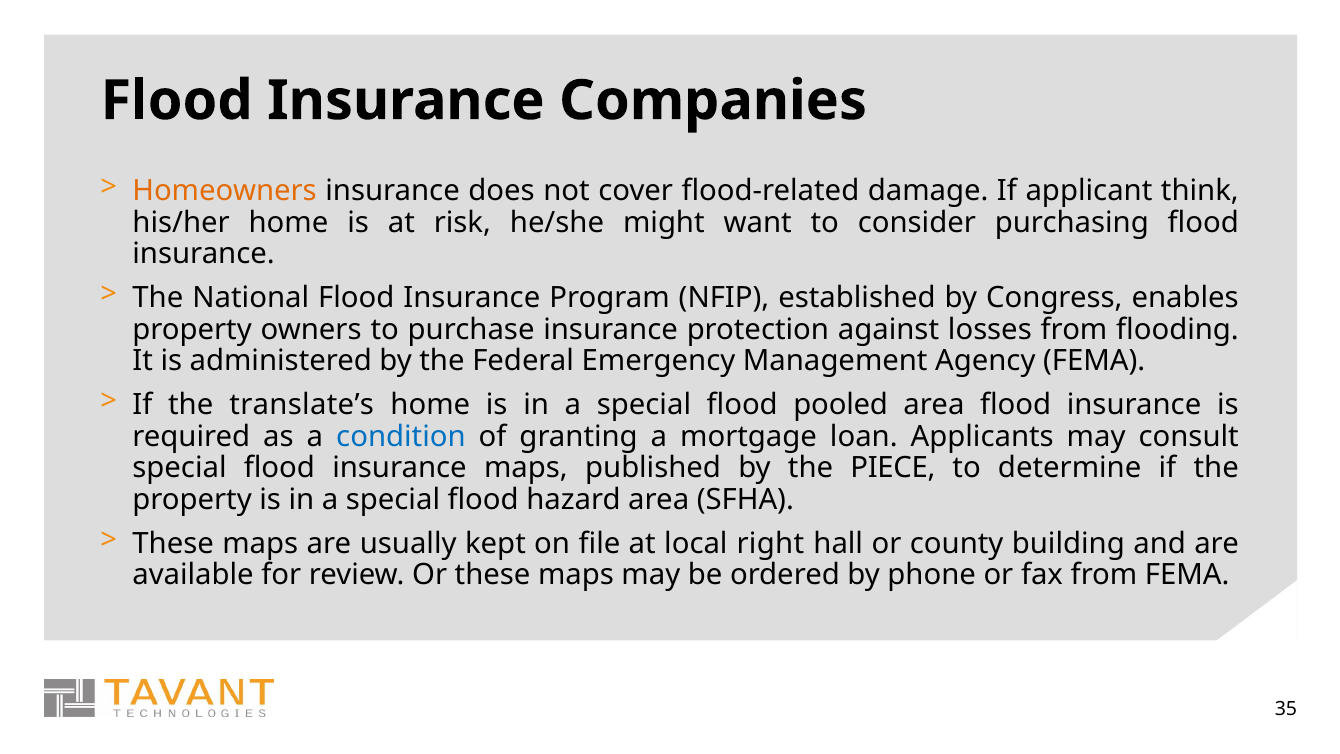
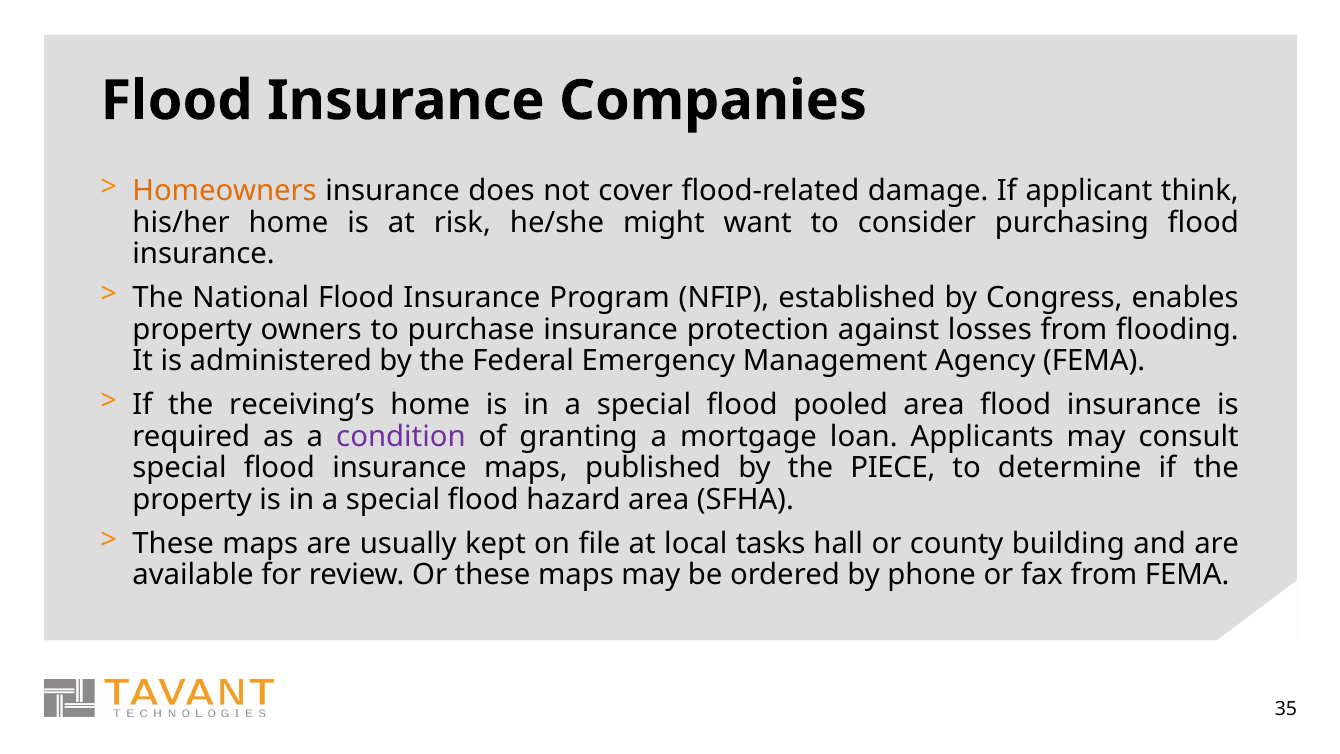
translate’s: translate’s -> receiving’s
condition colour: blue -> purple
right: right -> tasks
